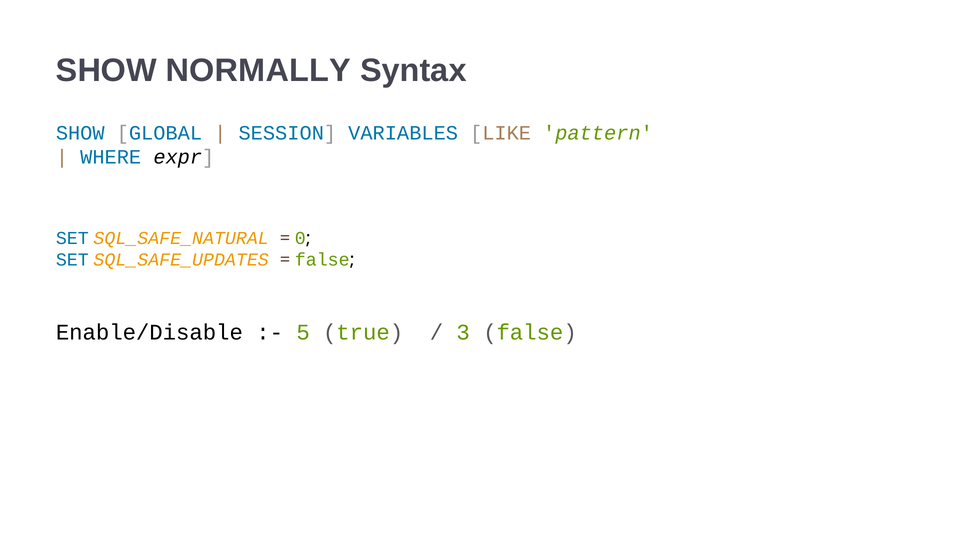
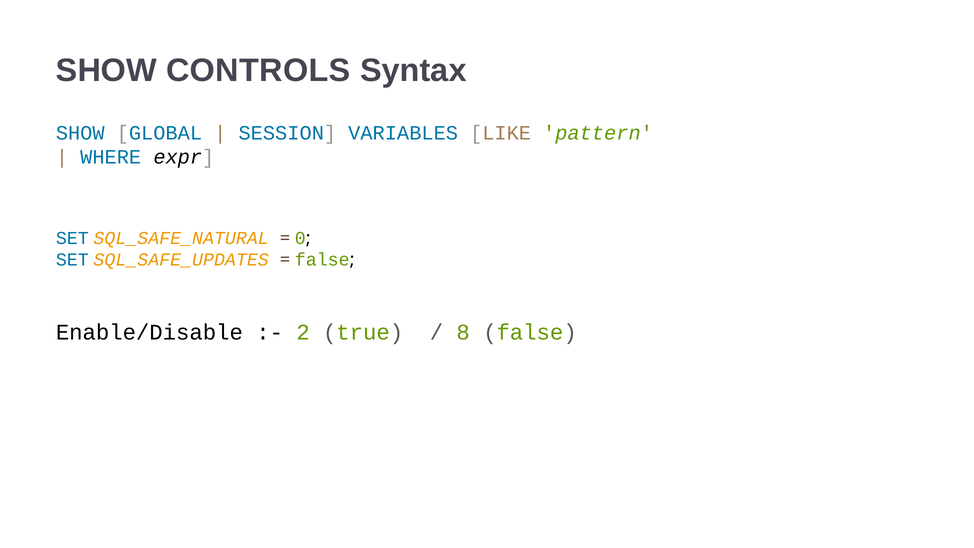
NORMALLY: NORMALLY -> CONTROLS
5: 5 -> 2
3: 3 -> 8
